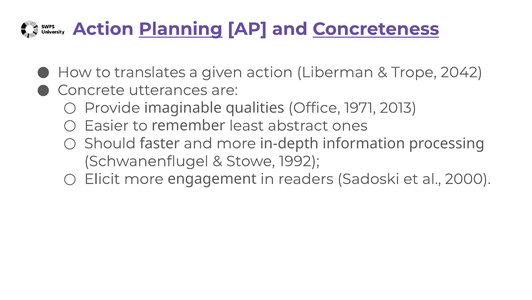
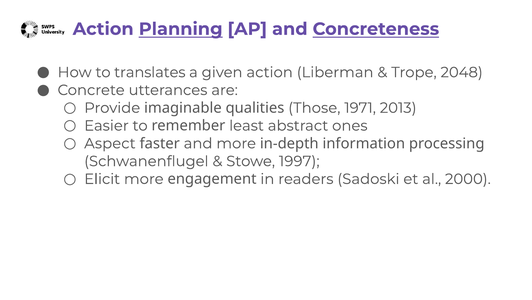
2042: 2042 -> 2048
Office: Office -> Those
Should: Should -> Aspect
1992: 1992 -> 1997
